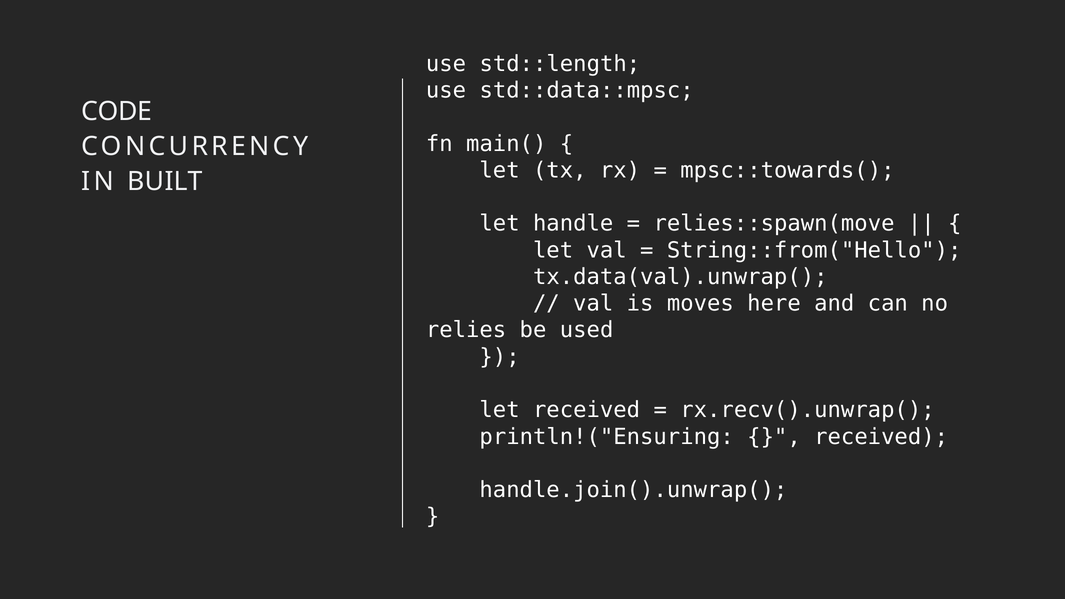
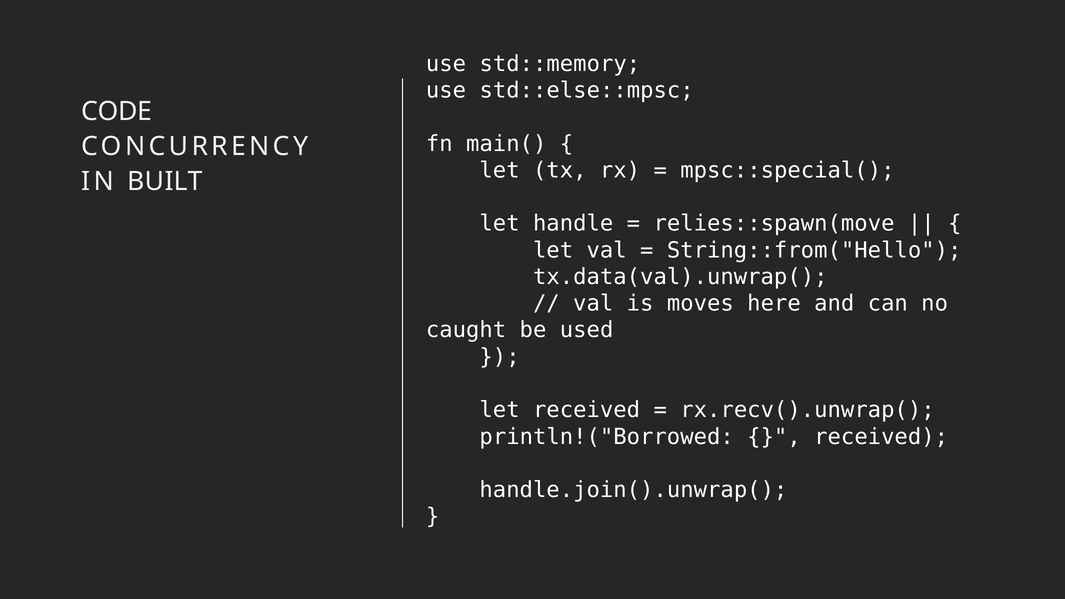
std::length: std::length -> std::memory
std::data::mpsc: std::data::mpsc -> std::else::mpsc
mpsc::towards(: mpsc::towards( -> mpsc::special(
relies: relies -> caught
println!("Ensuring: println!("Ensuring -> println!("Borrowed
